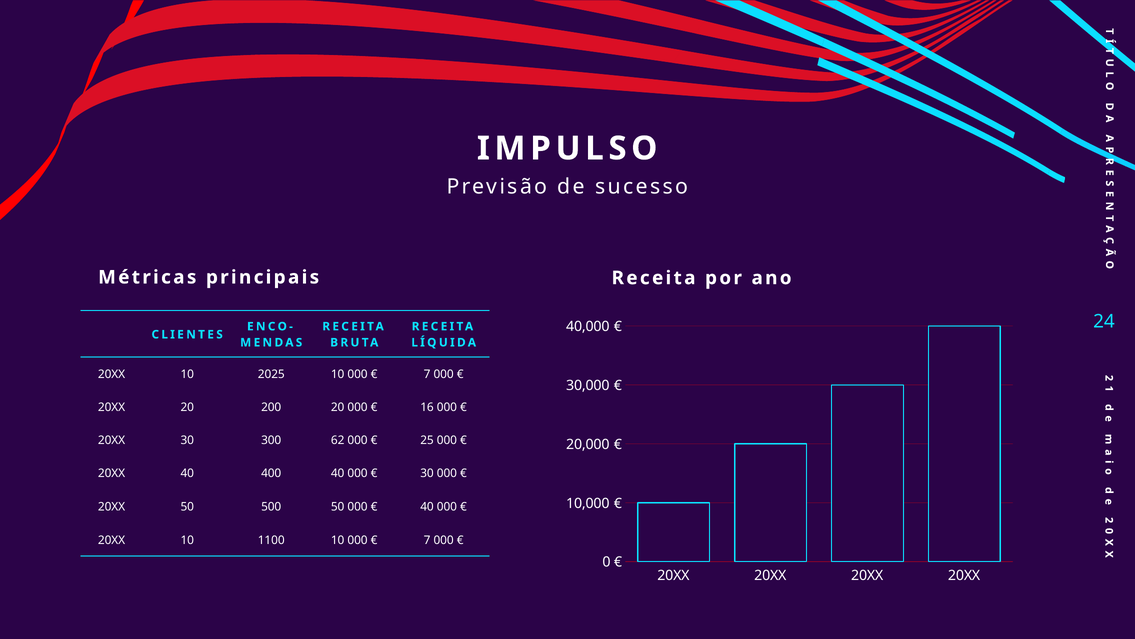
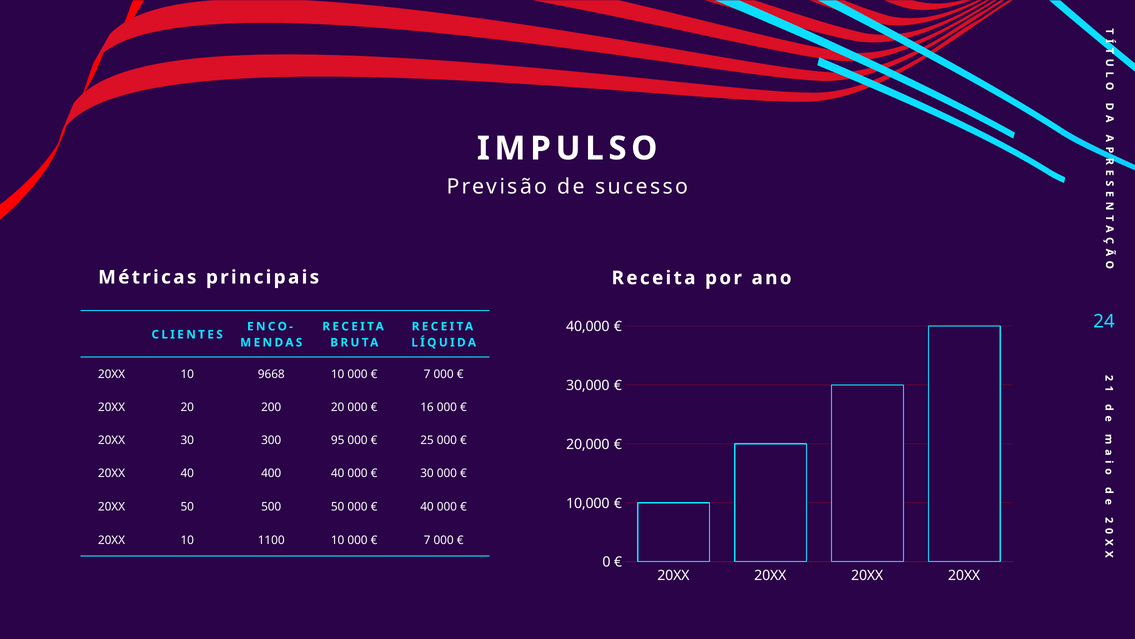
2025: 2025 -> 9668
62: 62 -> 95
